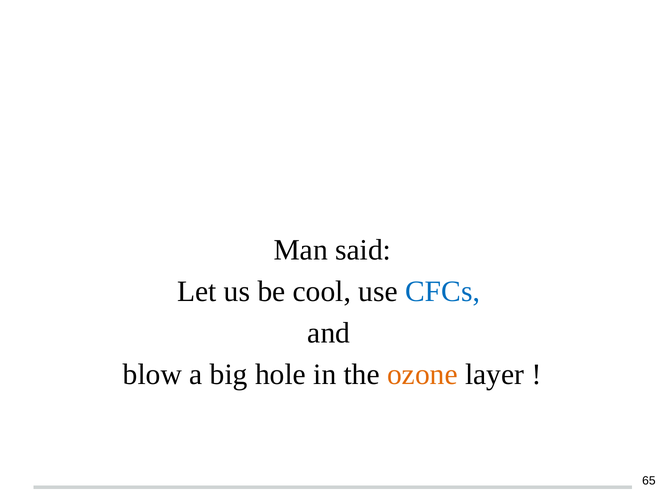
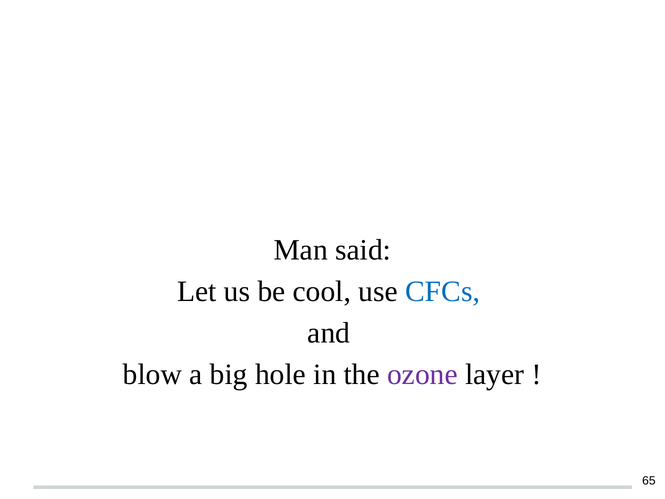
ozone colour: orange -> purple
